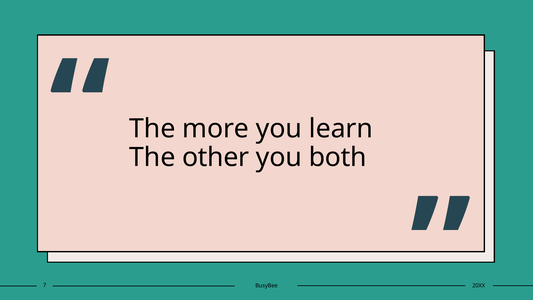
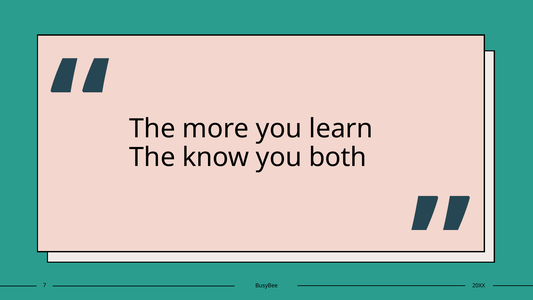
other: other -> know
